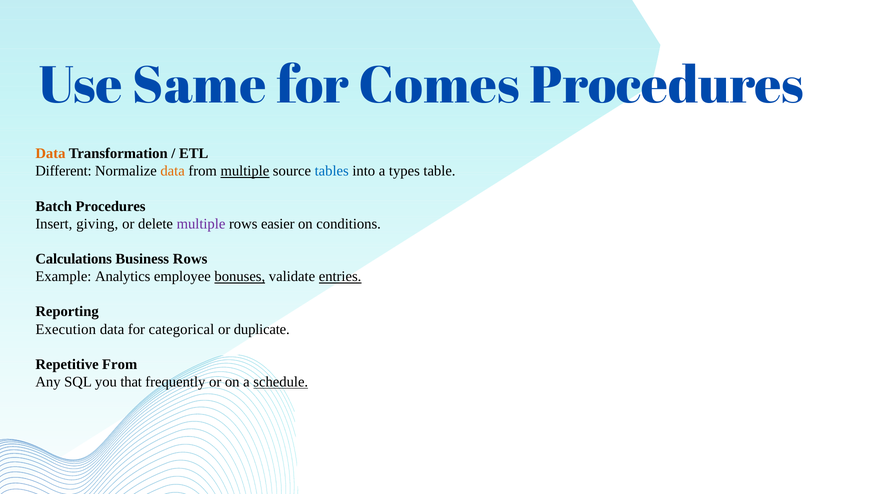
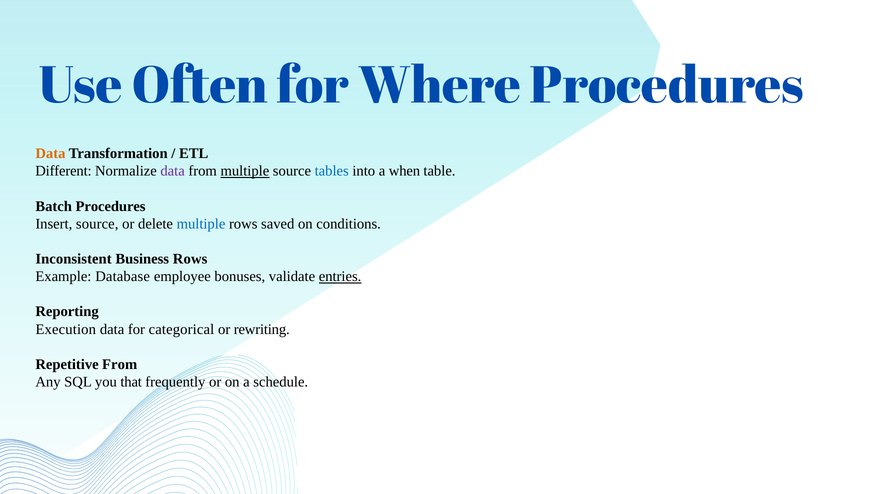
Same: Same -> Often
Comes: Comes -> Where
data at (173, 171) colour: orange -> purple
types: types -> when
Insert giving: giving -> source
multiple at (201, 224) colour: purple -> blue
easier: easier -> saved
Calculations: Calculations -> Inconsistent
Analytics: Analytics -> Database
bonuses underline: present -> none
duplicate: duplicate -> rewriting
schedule underline: present -> none
